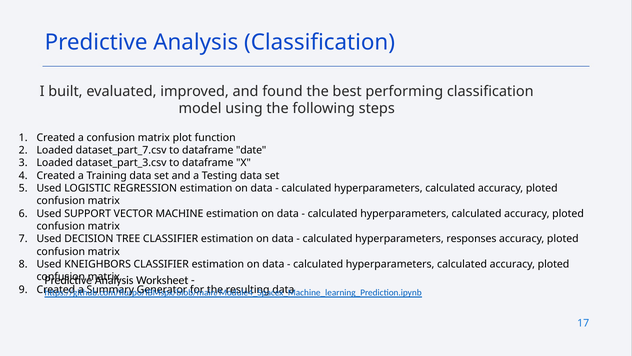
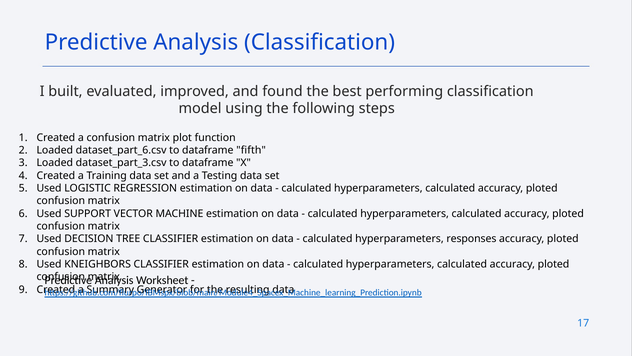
dataset_part_7.csv: dataset_part_7.csv -> dataset_part_6.csv
date: date -> fifth
